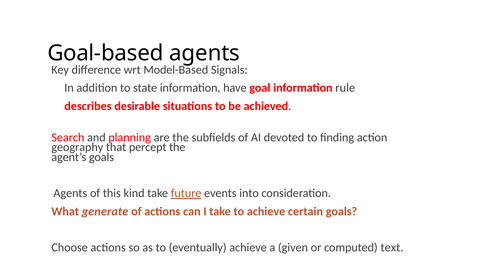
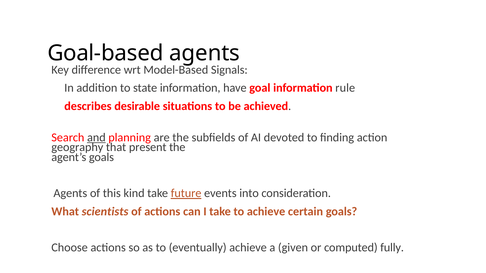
and underline: none -> present
percept: percept -> present
generate: generate -> scientists
text: text -> fully
